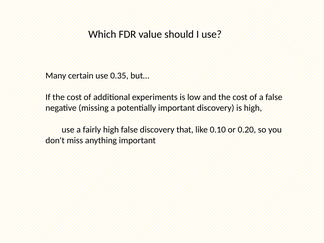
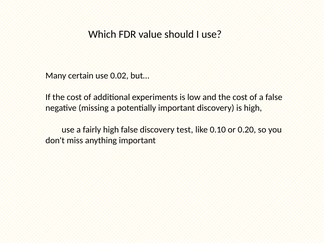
0.35: 0.35 -> 0.02
that: that -> test
